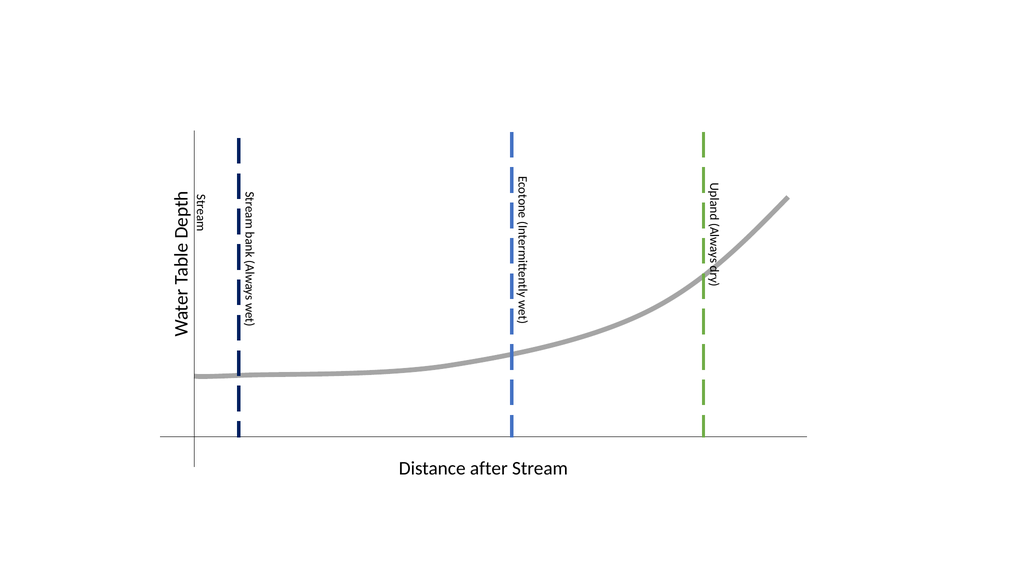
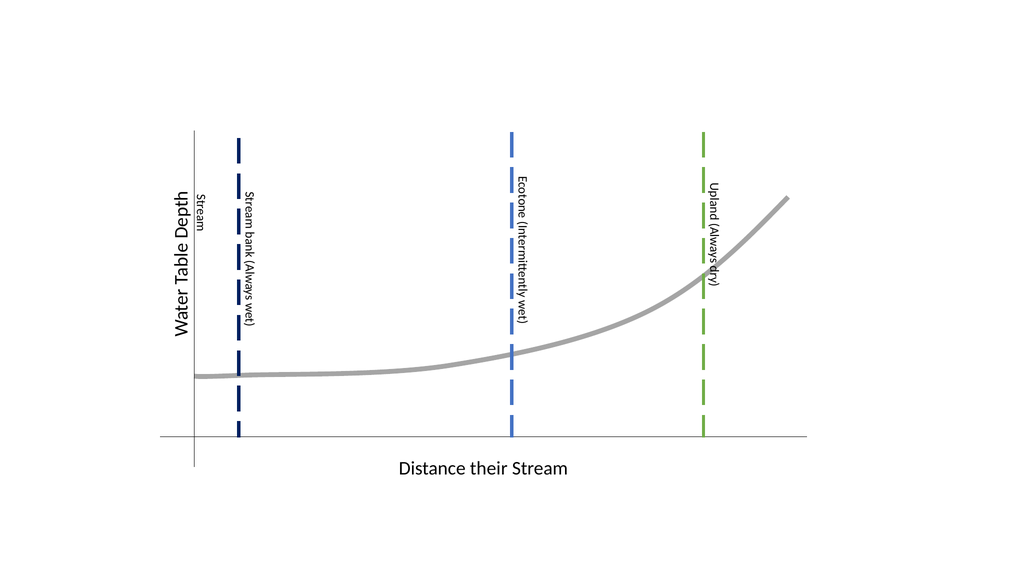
after: after -> their
